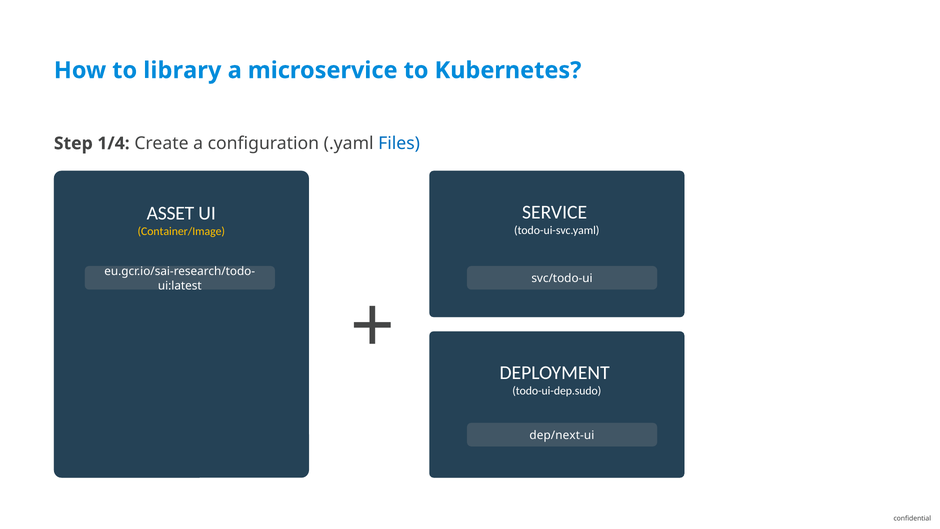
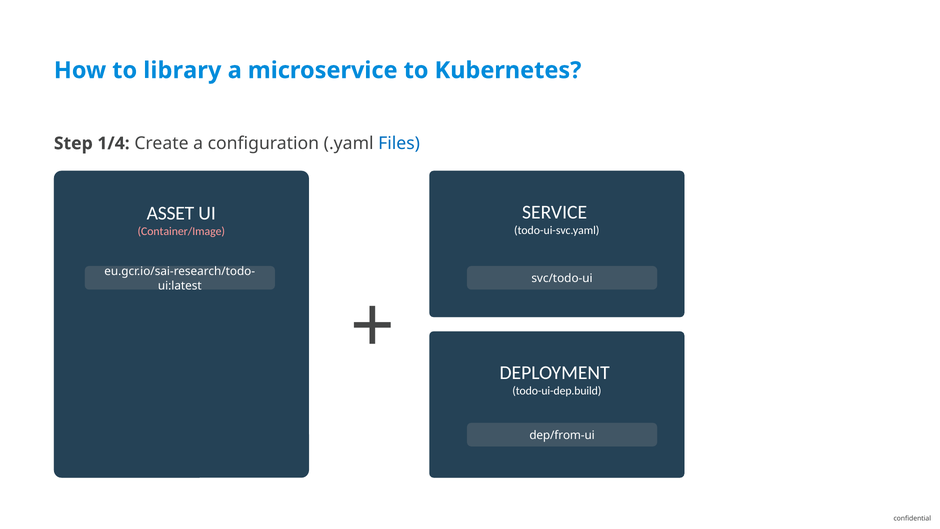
Container/Image colour: yellow -> pink
todo-ui-dep.sudo: todo-ui-dep.sudo -> todo-ui-dep.build
dep/next-ui: dep/next-ui -> dep/from-ui
